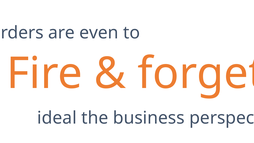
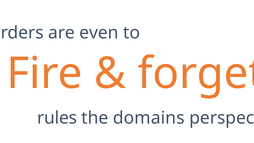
ideal: ideal -> rules
business: business -> domains
